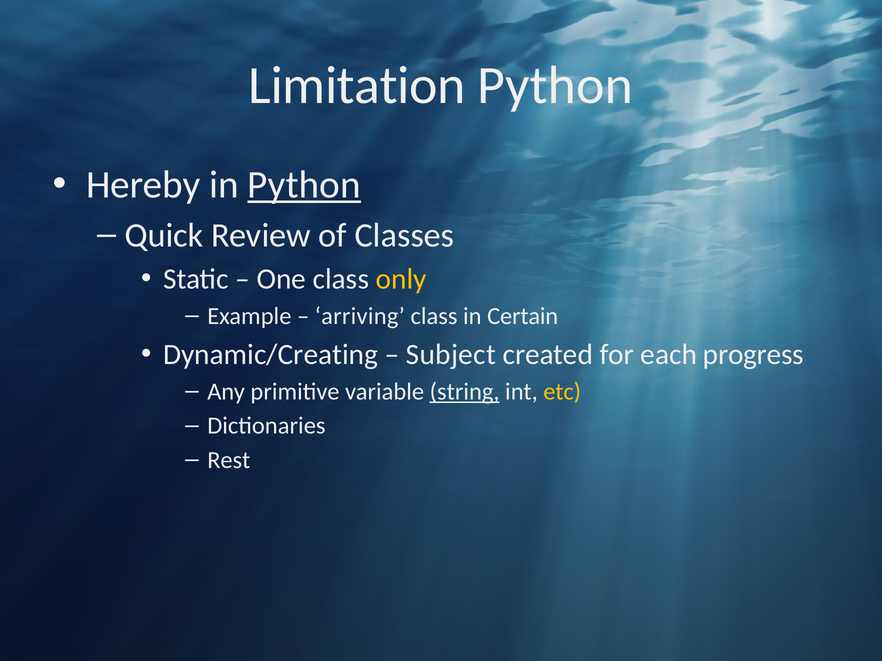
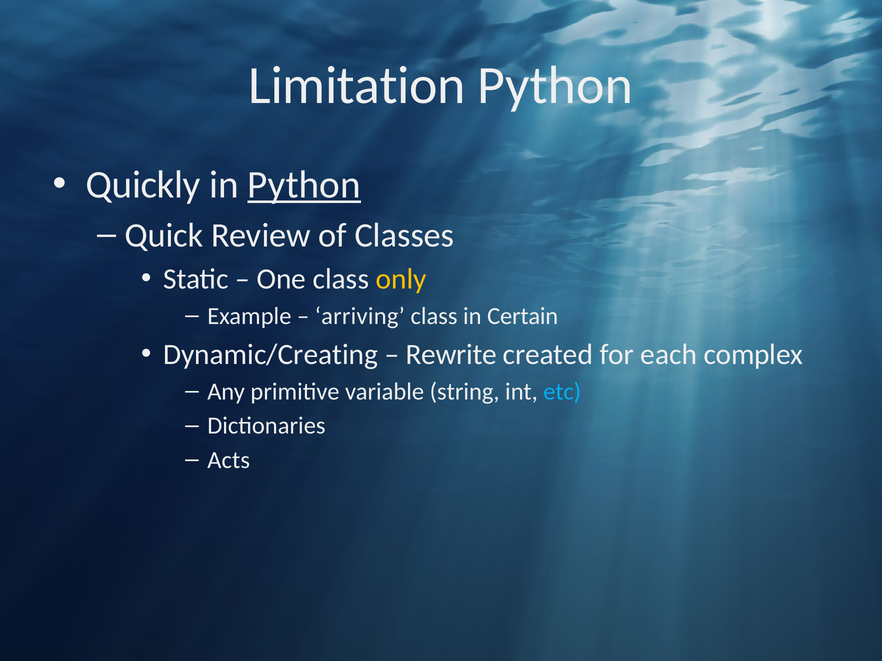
Hereby: Hereby -> Quickly
Subject: Subject -> Rewrite
progress: progress -> complex
string underline: present -> none
etc colour: yellow -> light blue
Rest: Rest -> Acts
